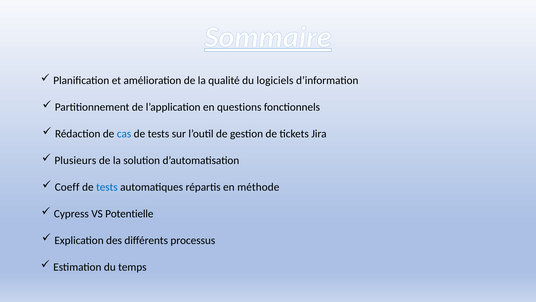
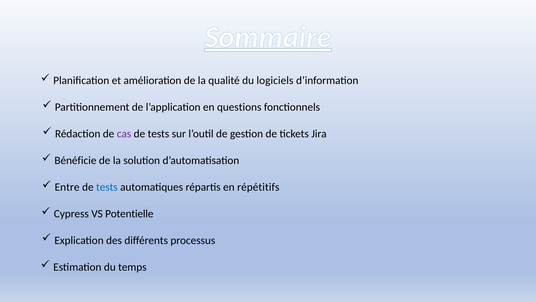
cas colour: blue -> purple
Plusieurs: Plusieurs -> Bénéficie
Coeff: Coeff -> Entre
méthode: méthode -> répétitifs
